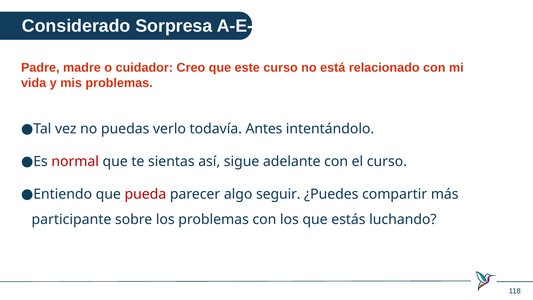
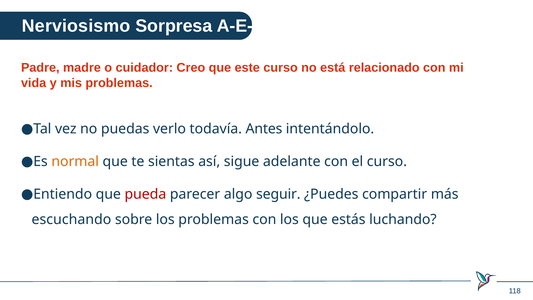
Considerado: Considerado -> Nerviosismo
normal colour: red -> orange
participante: participante -> escuchando
